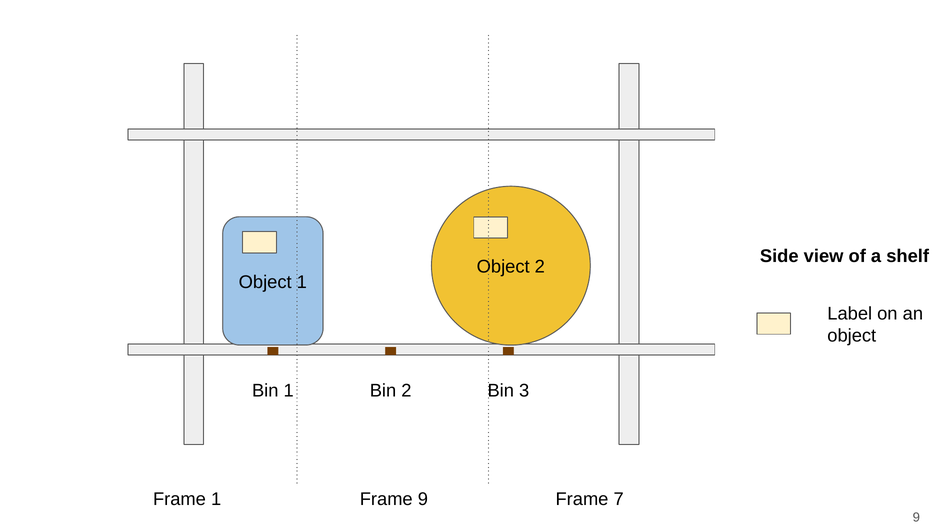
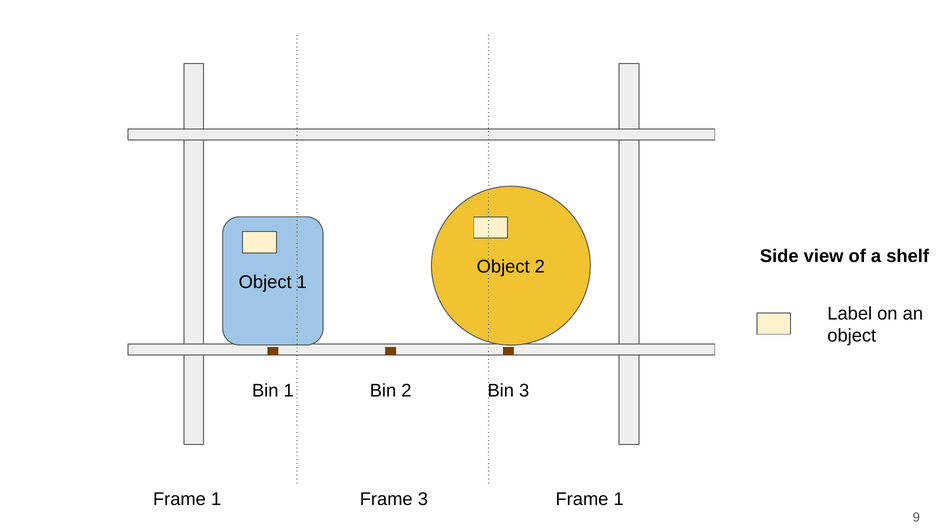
Frame 9: 9 -> 3
7 at (619, 499): 7 -> 1
